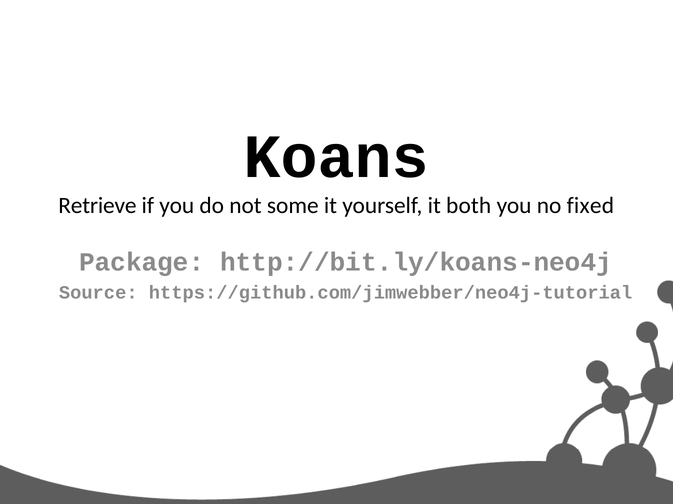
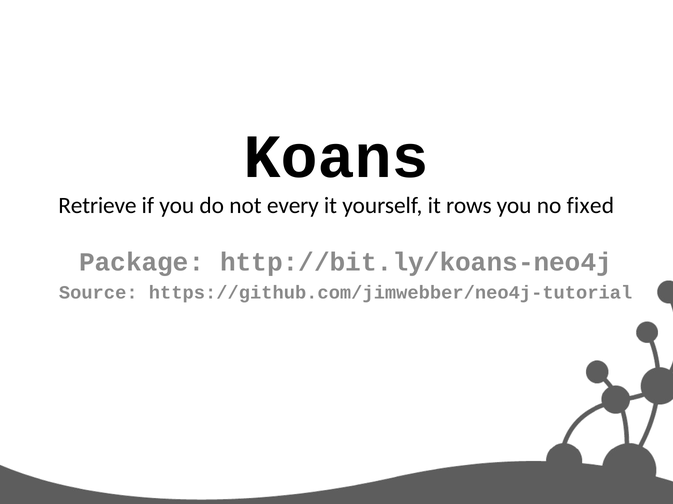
some: some -> every
both: both -> rows
